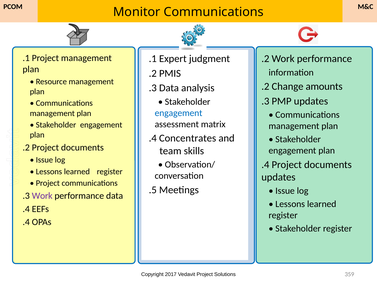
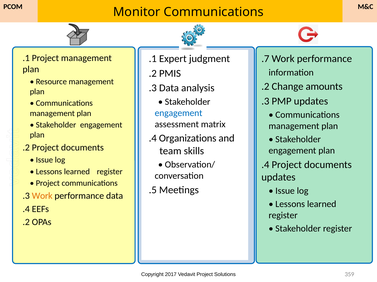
.2 at (265, 59): .2 -> .7
Concentrates: Concentrates -> Organizations
Work at (42, 196) colour: purple -> orange
.4 at (26, 223): .4 -> .2
